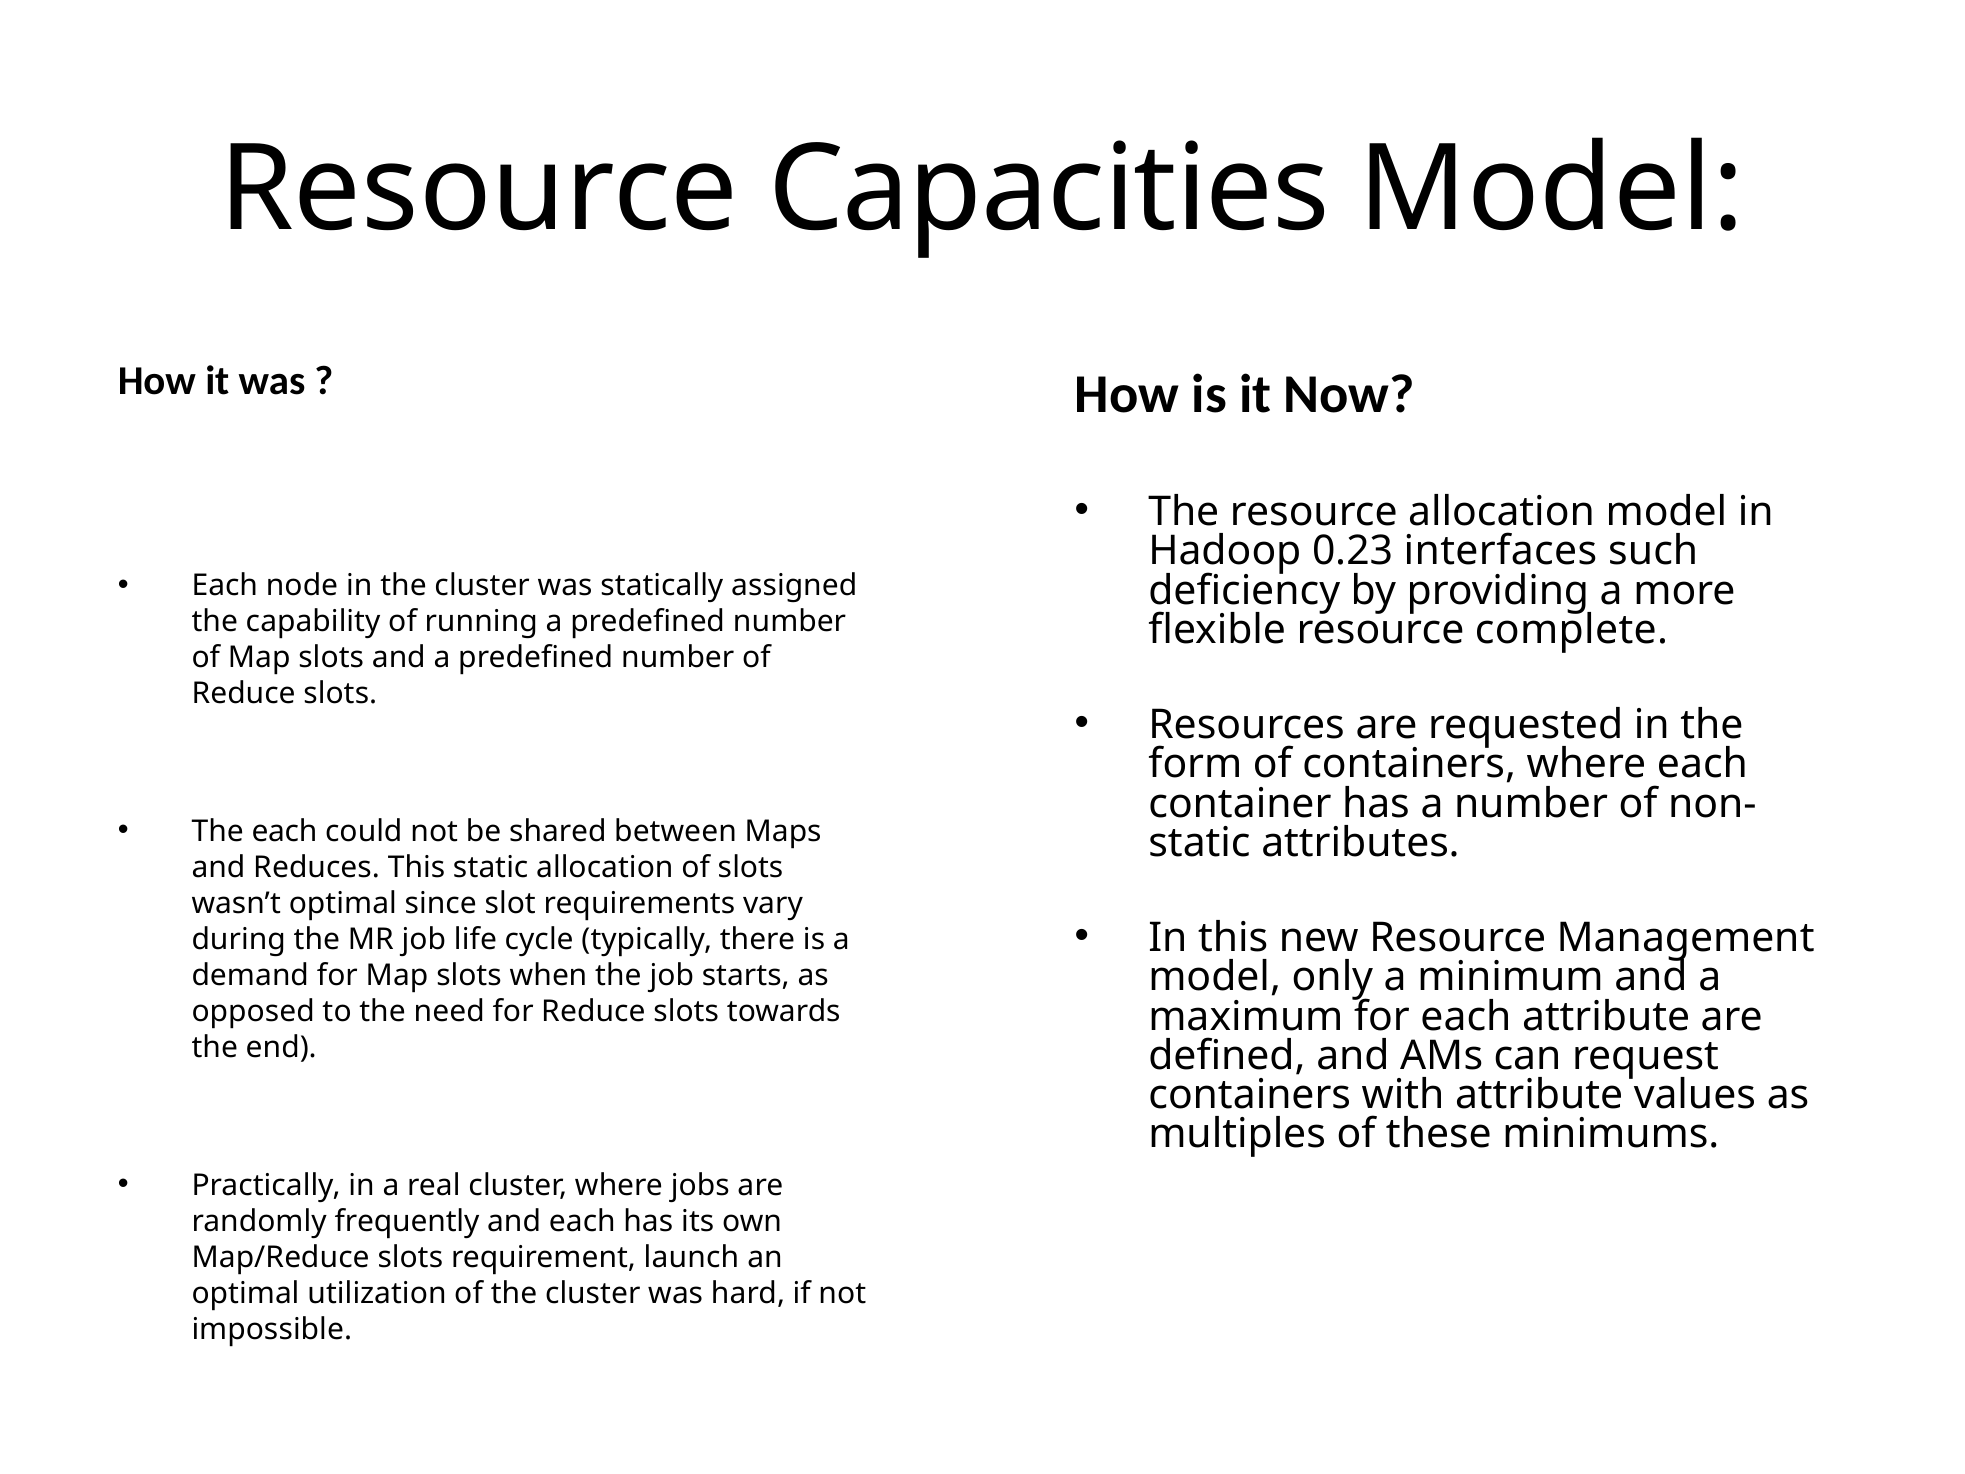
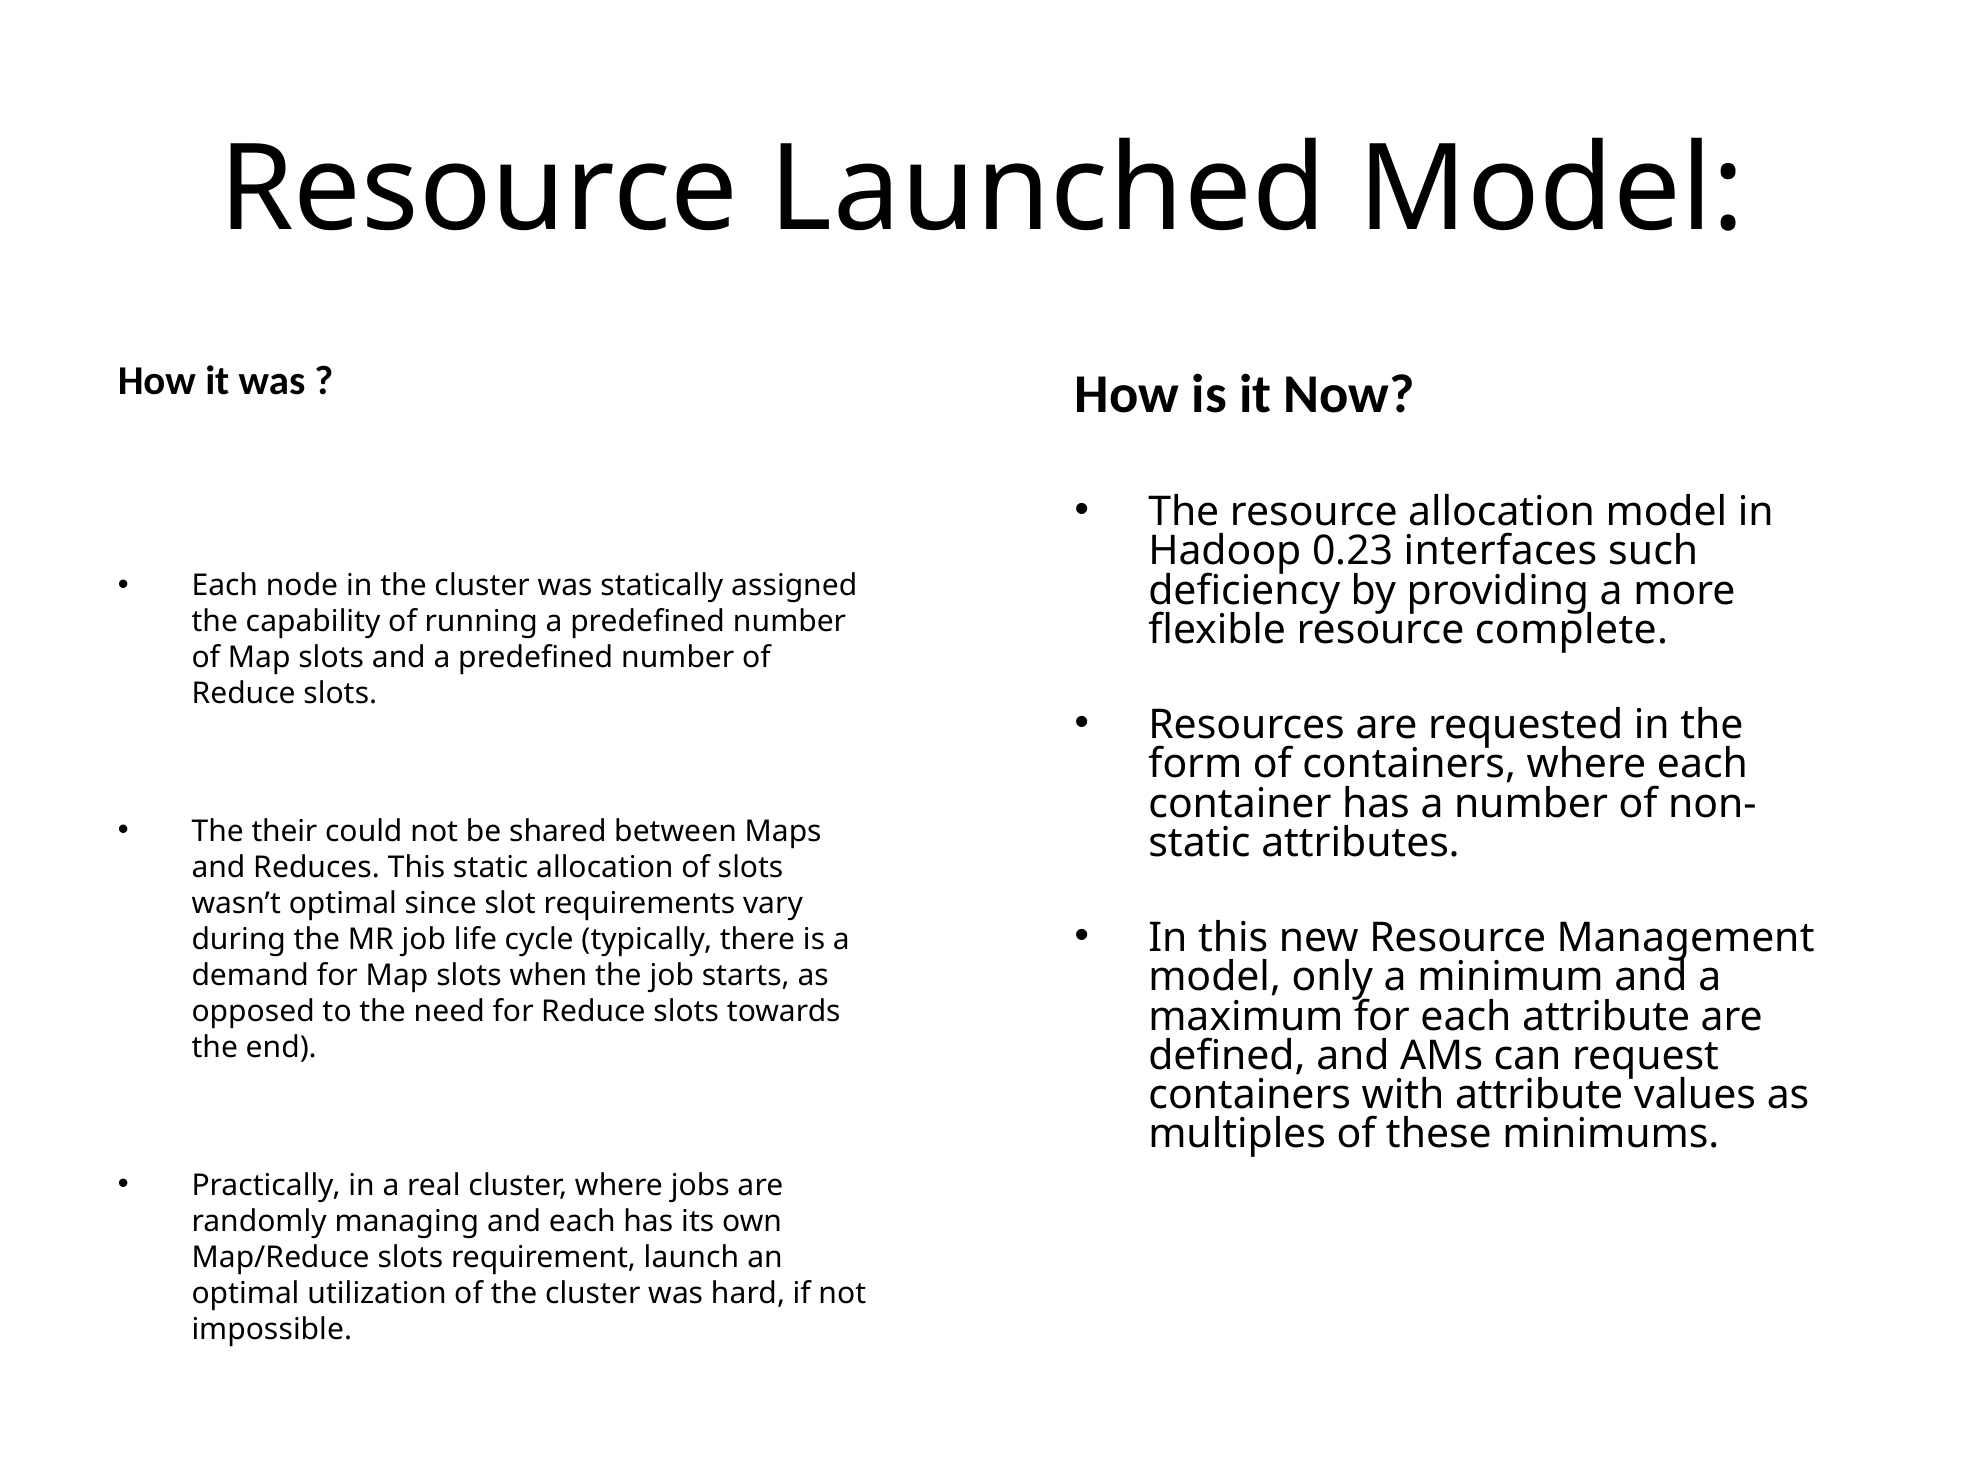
Capacities: Capacities -> Launched
The each: each -> their
frequently: frequently -> managing
